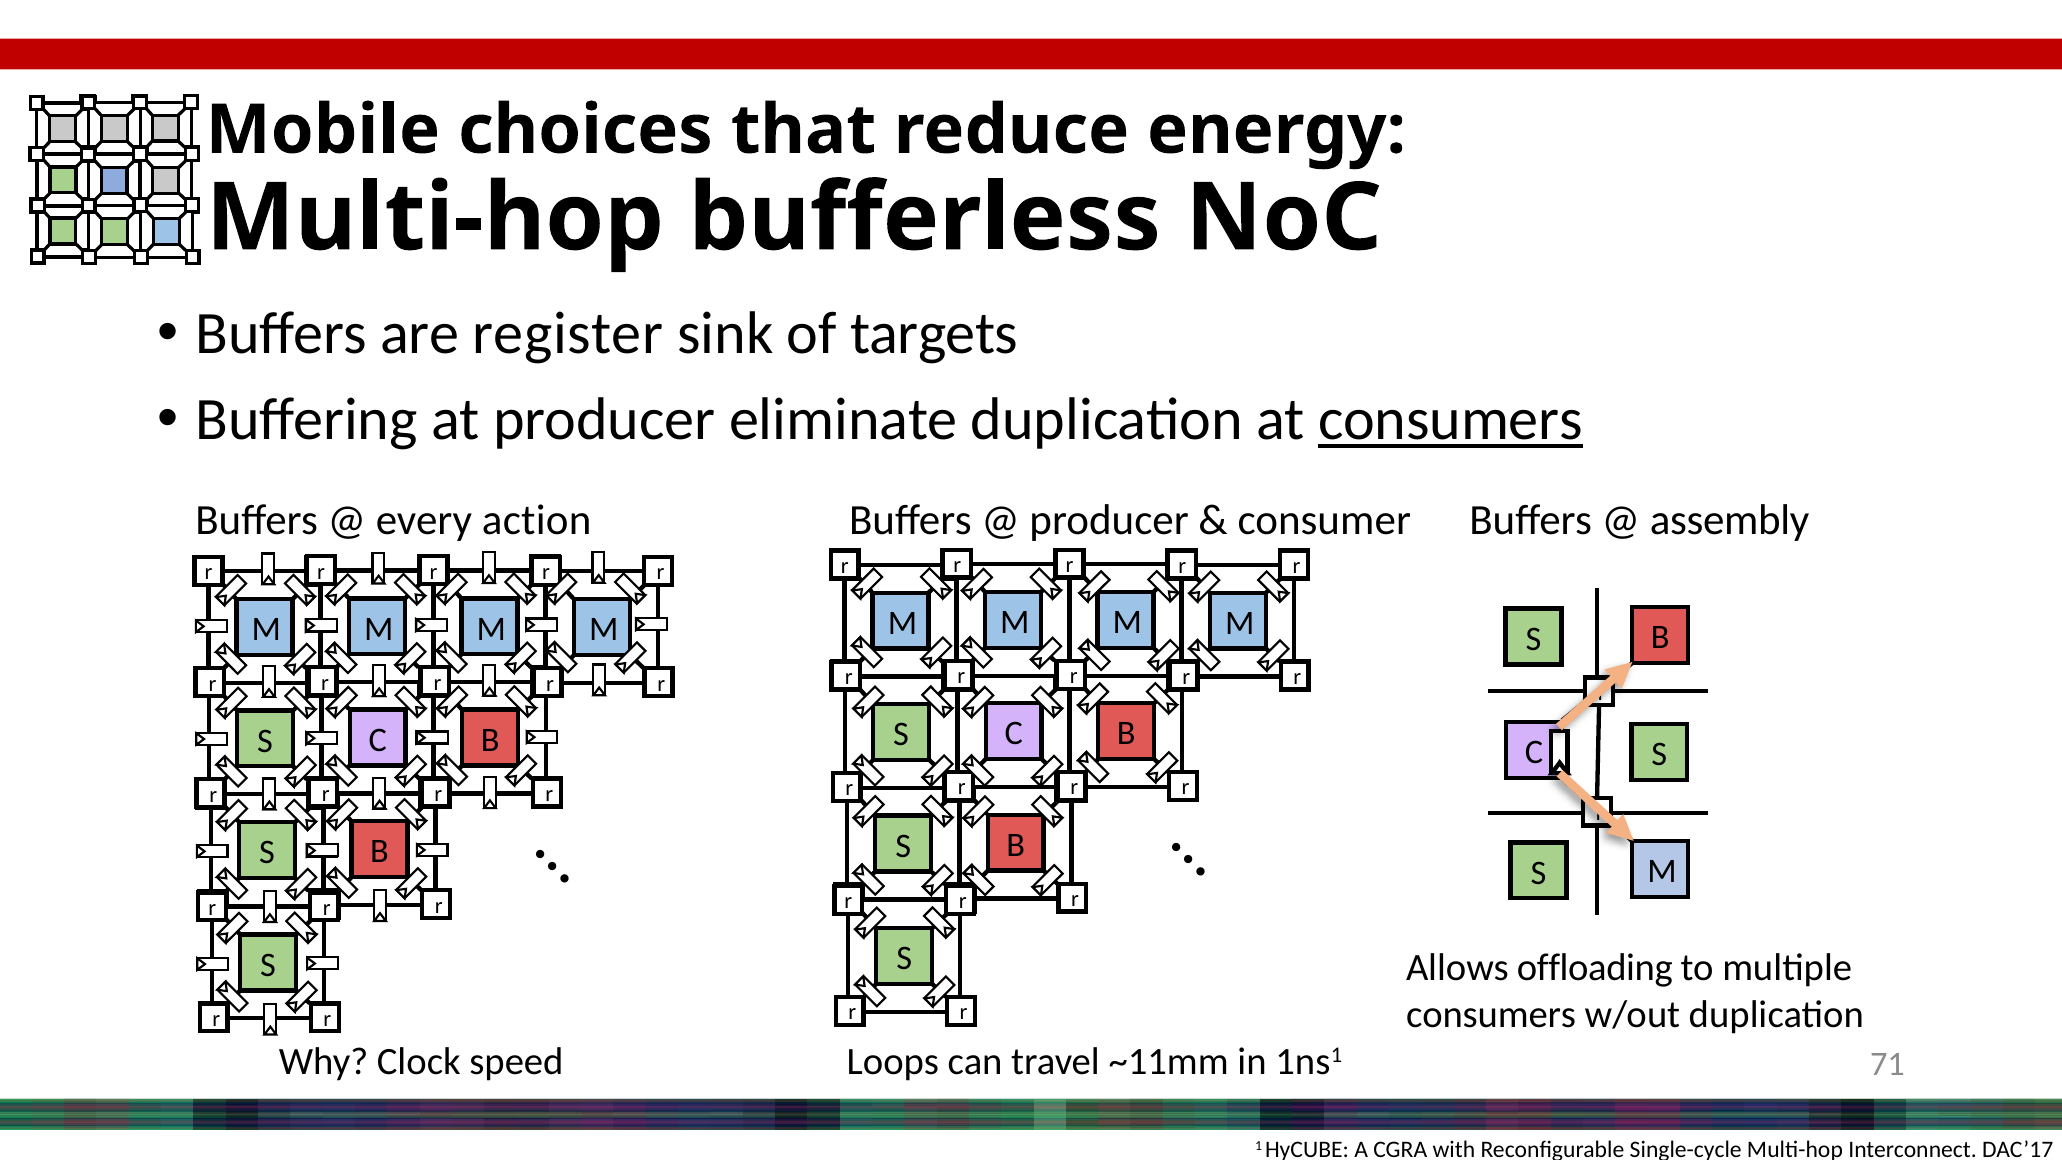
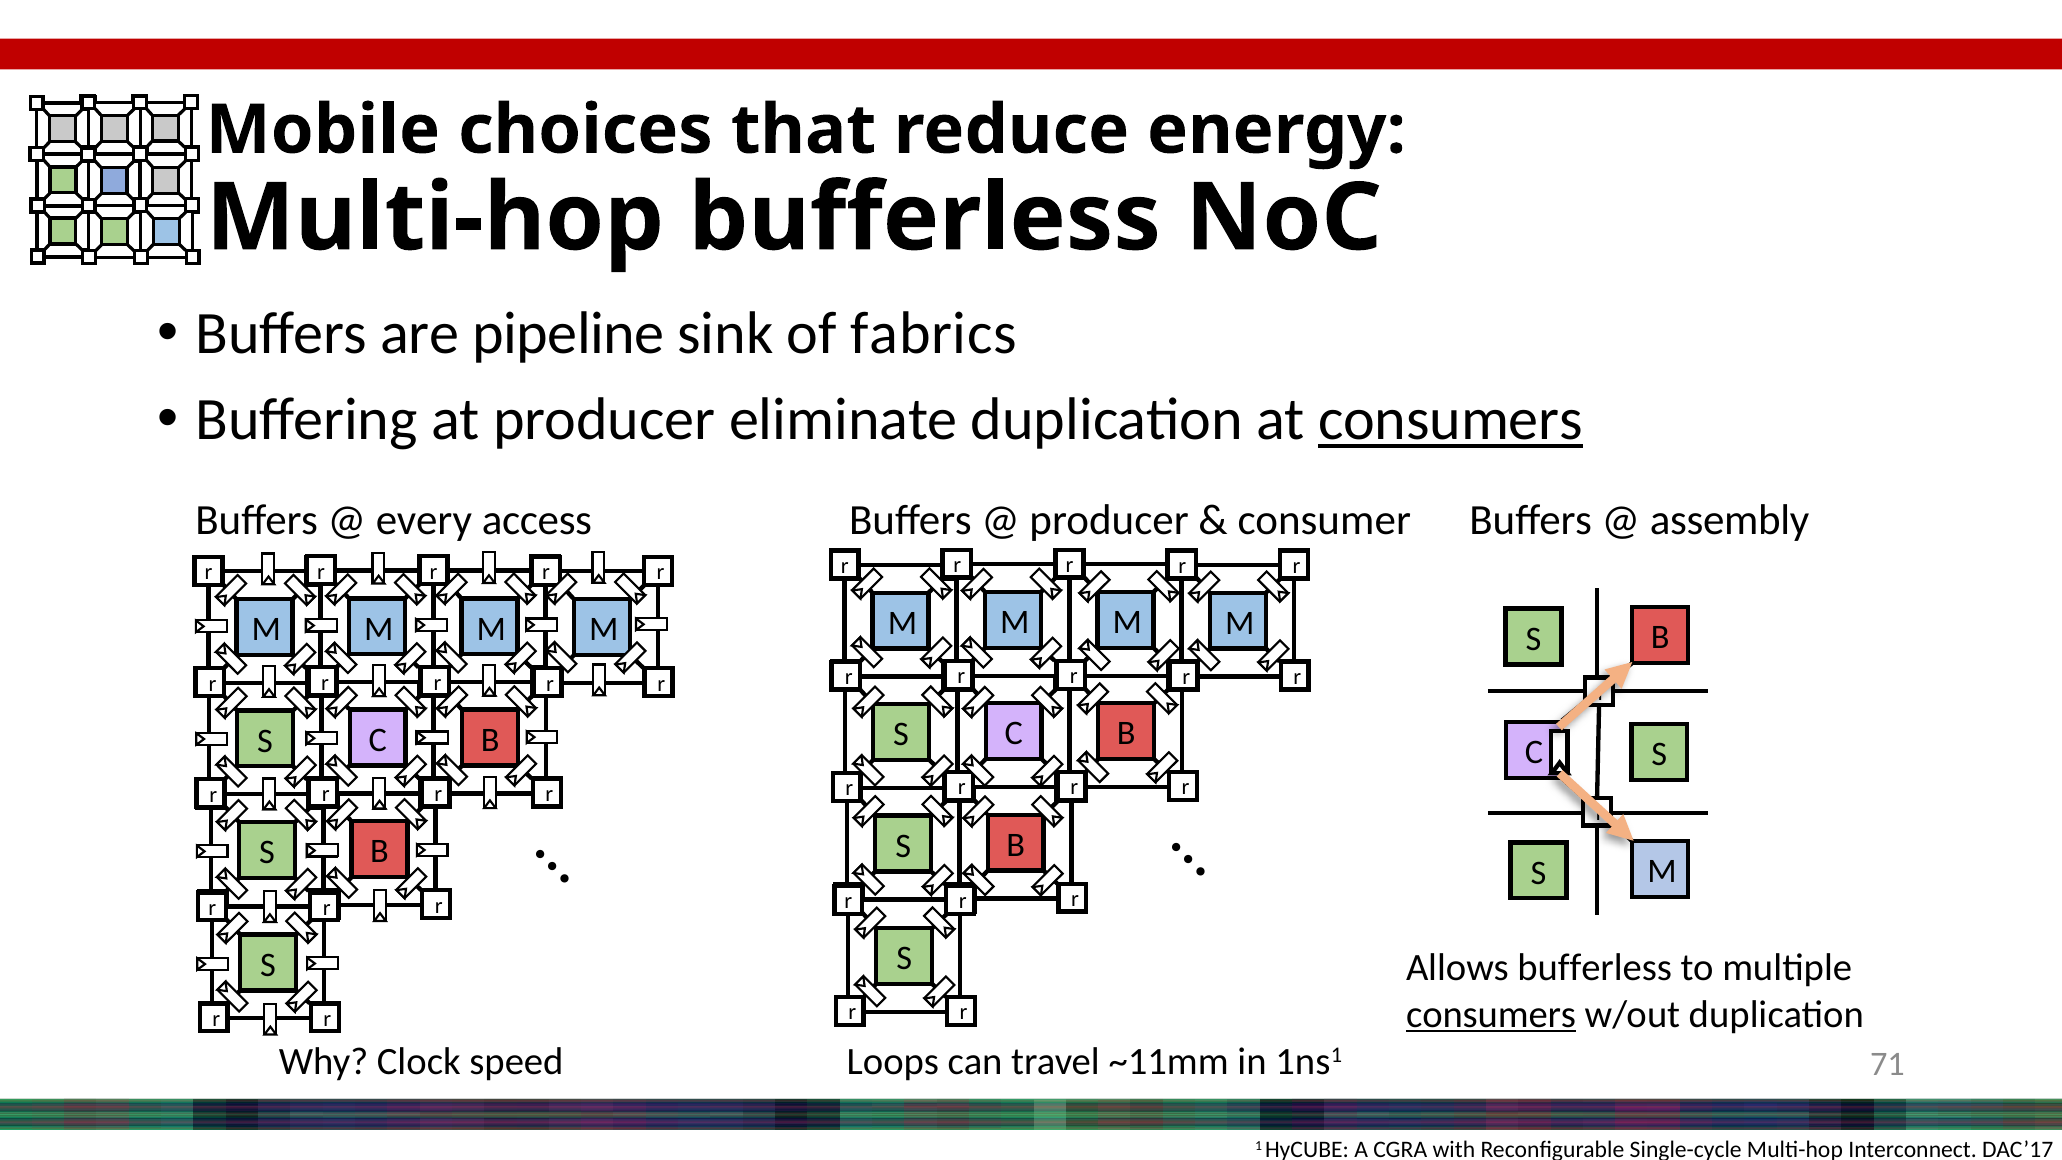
register: register -> pipeline
targets: targets -> fabrics
action: action -> access
Allows offloading: offloading -> bufferless
consumers at (1491, 1014) underline: none -> present
